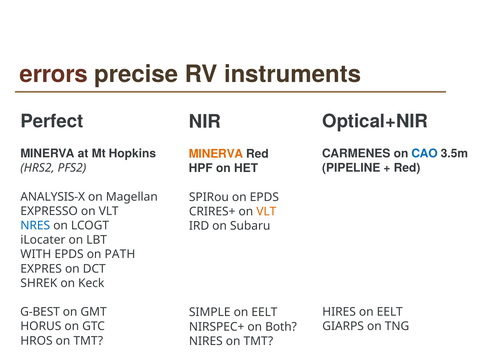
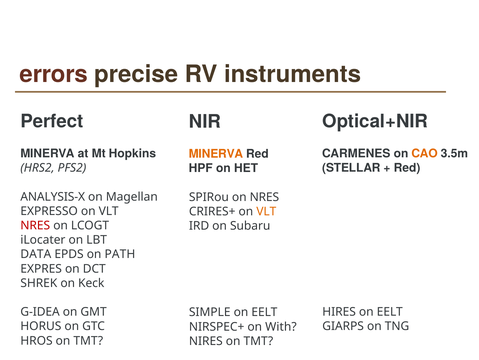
CAO colour: blue -> orange
PIPELINE: PIPELINE -> STELLAR
on EPDS: EPDS -> NRES
NRES at (35, 225) colour: blue -> red
WITH: WITH -> DATA
G-BEST: G-BEST -> G-IDEA
Both: Both -> With
